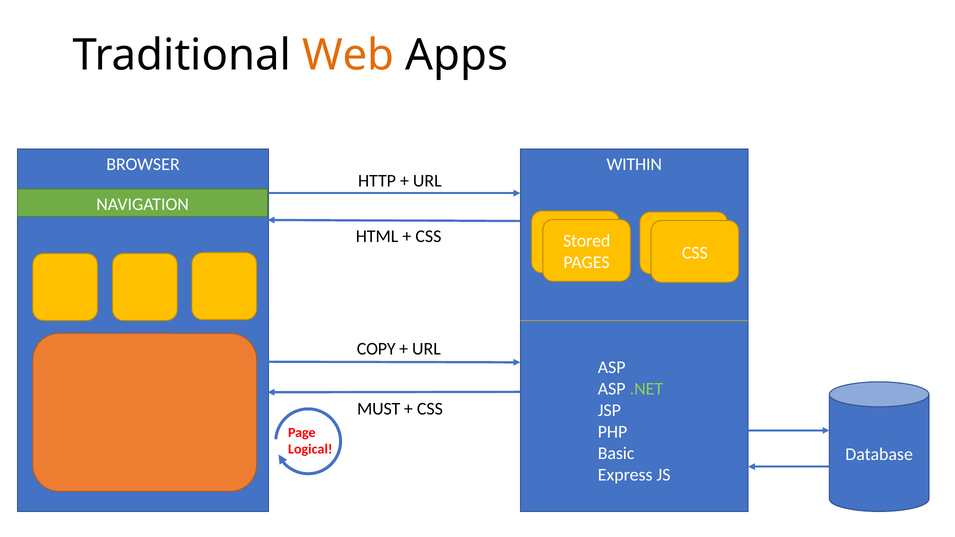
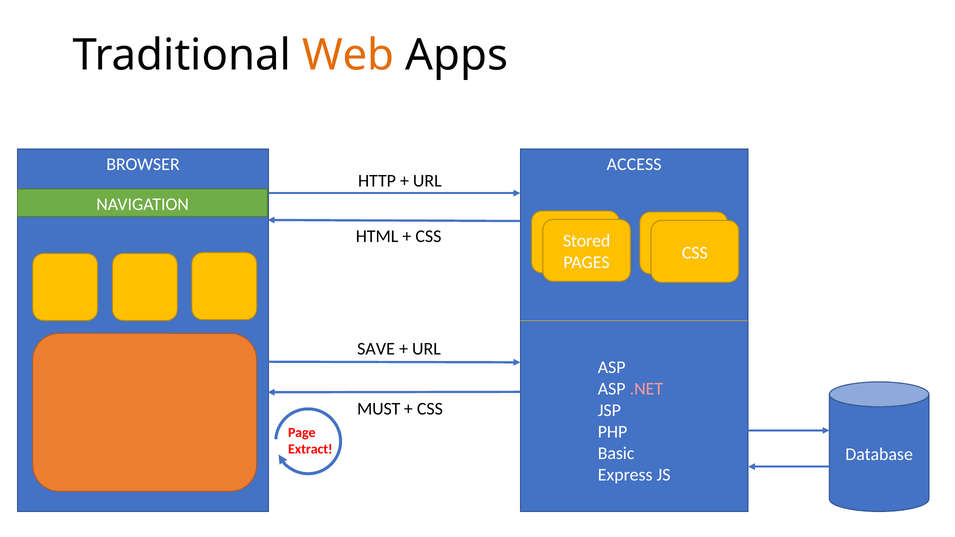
WITHIN: WITHIN -> ACCESS
COPY: COPY -> SAVE
.NET colour: light green -> pink
Logical: Logical -> Extract
